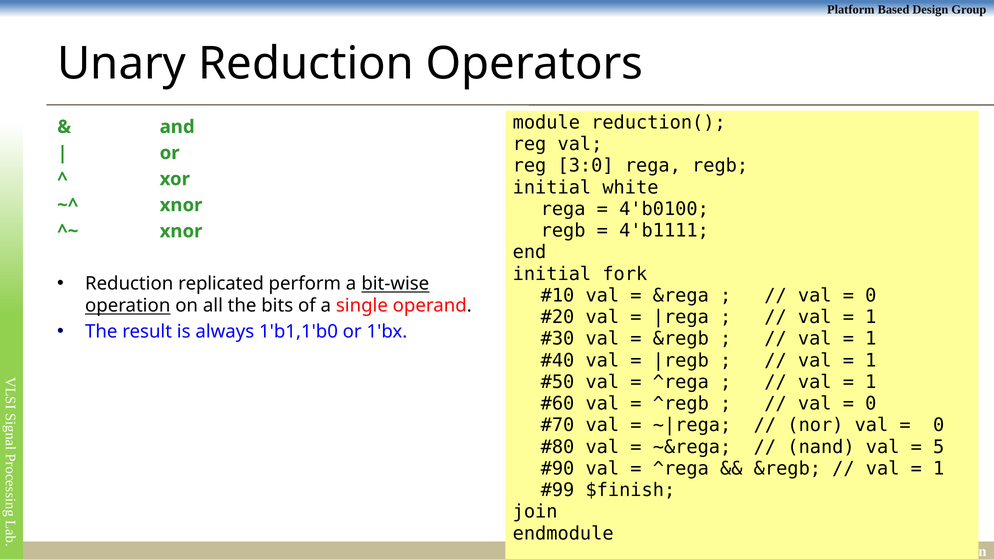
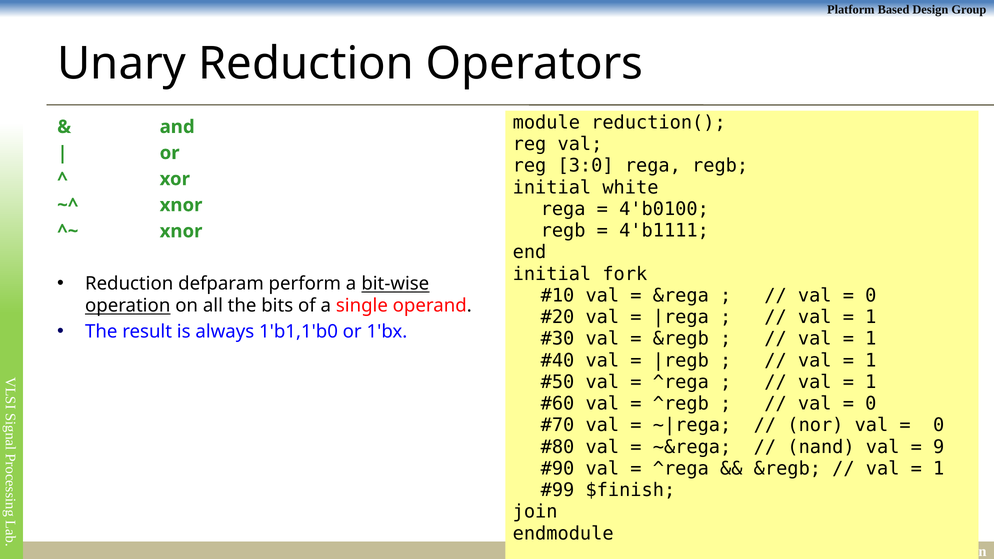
replicated: replicated -> defparam
5: 5 -> 9
